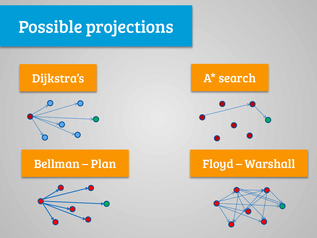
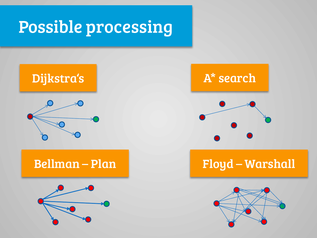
projections: projections -> processing
